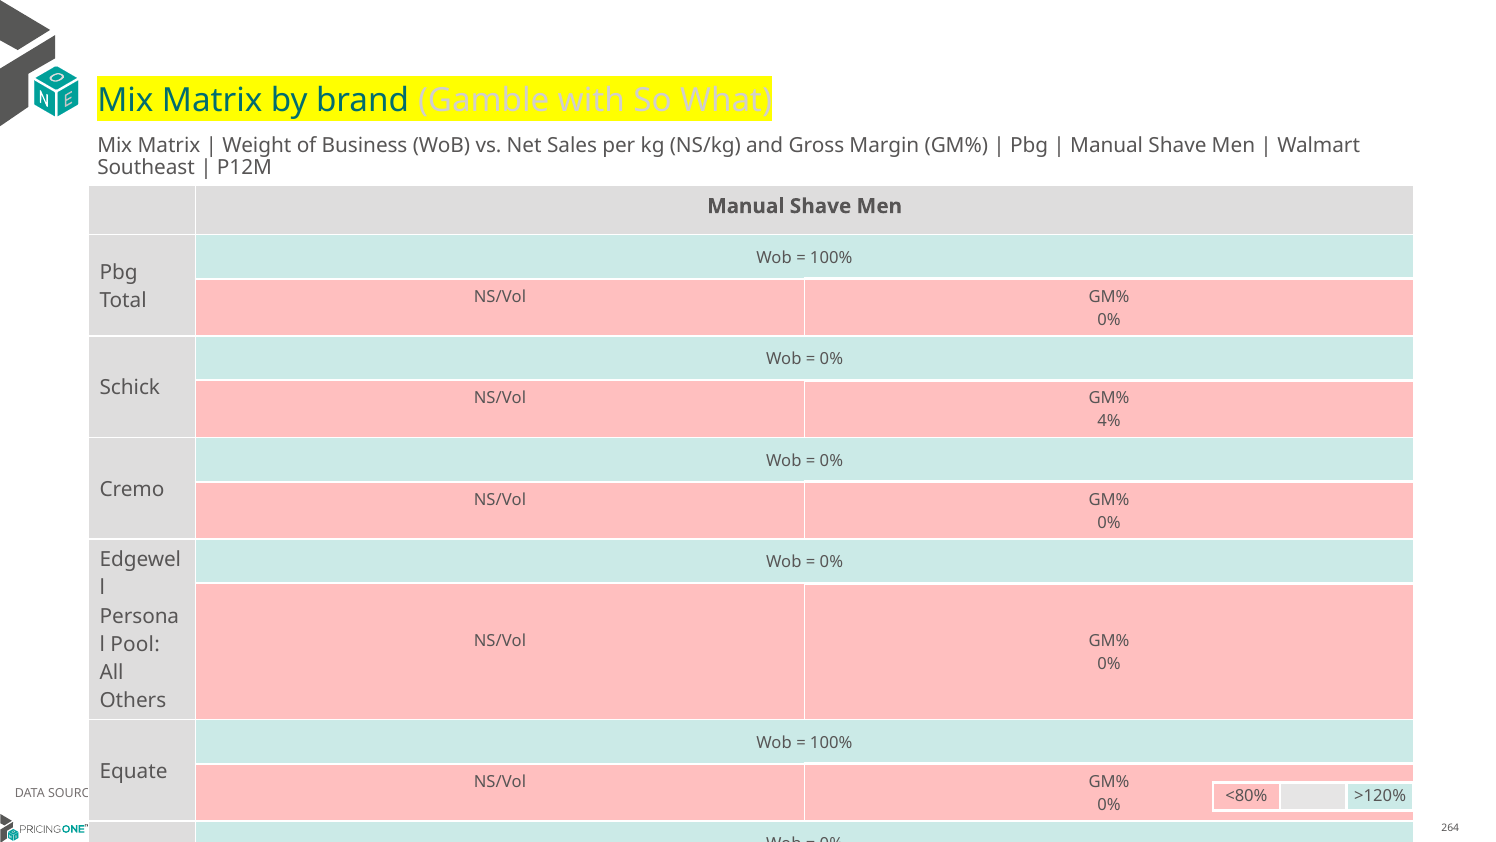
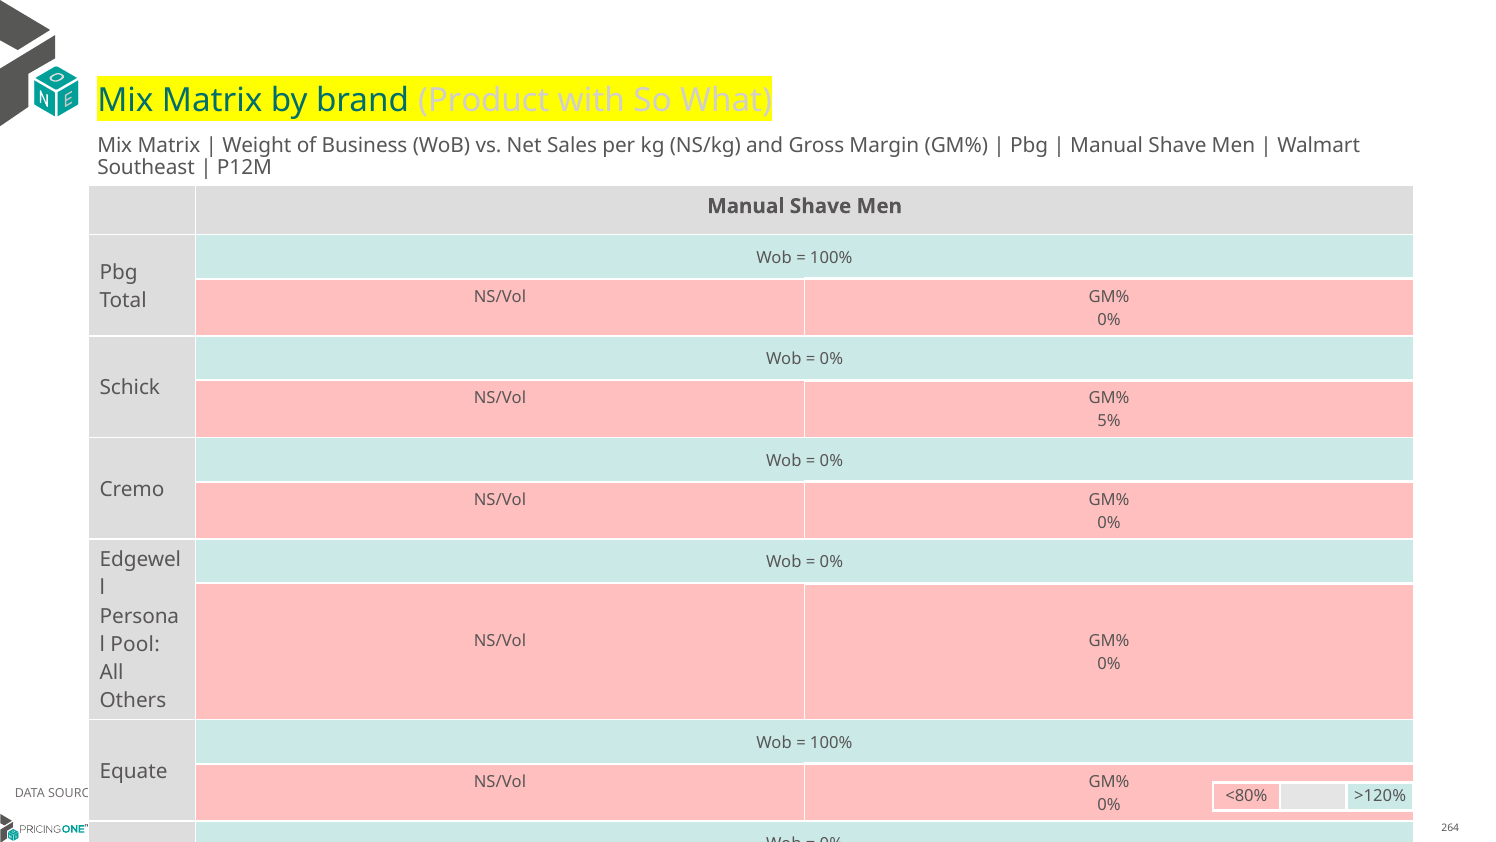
Gamble: Gamble -> Product
4%: 4% -> 5%
